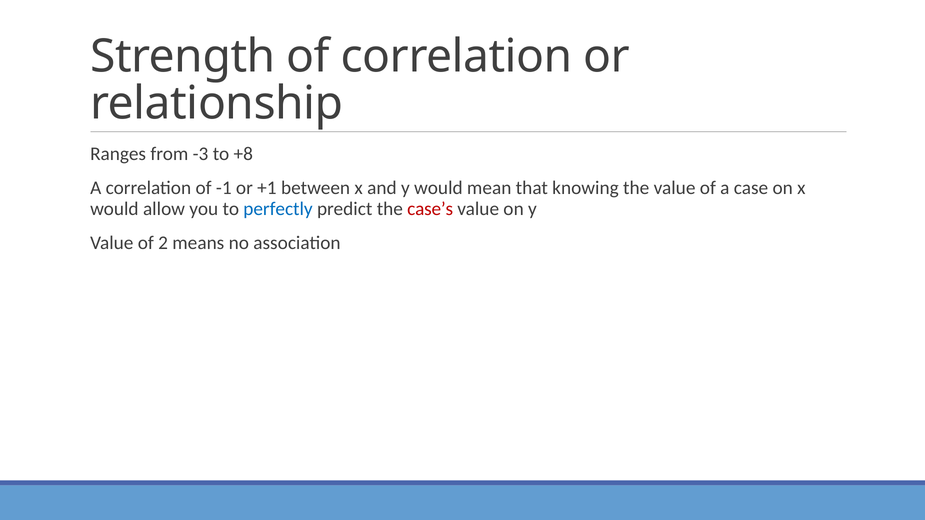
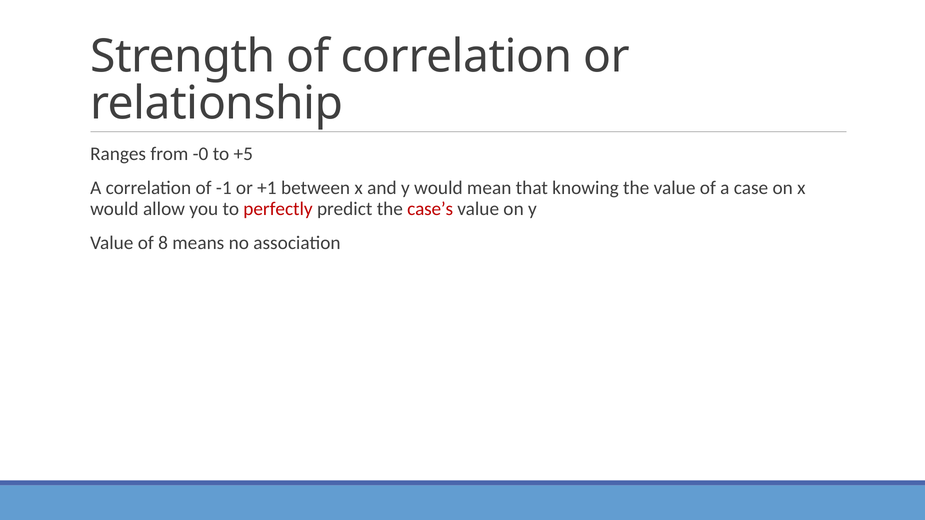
-3: -3 -> -0
+8: +8 -> +5
perfectly colour: blue -> red
2: 2 -> 8
